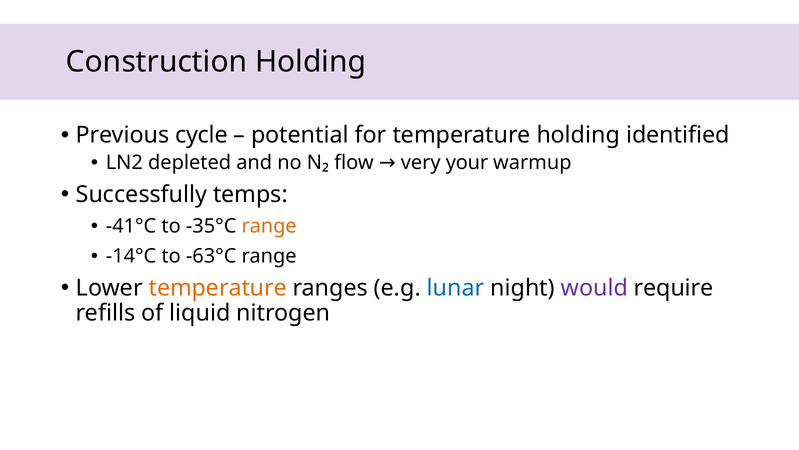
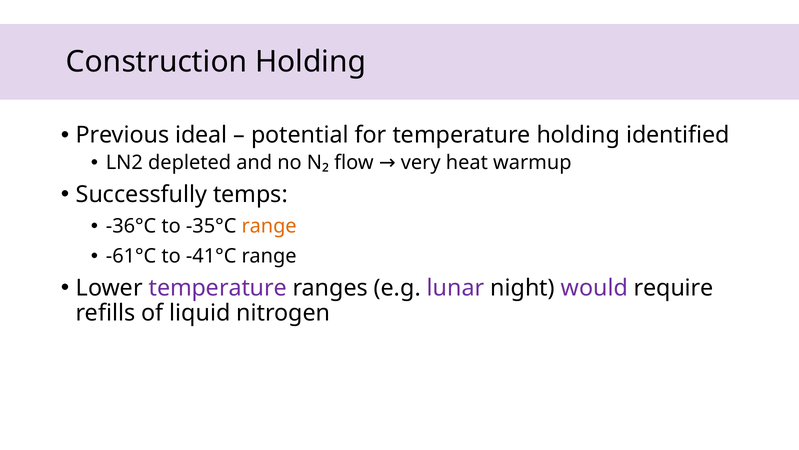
cycle: cycle -> ideal
your: your -> heat
-41°C: -41°C -> -36°C
-14°C: -14°C -> -61°C
-63°C: -63°C -> -41°C
temperature at (218, 288) colour: orange -> purple
lunar colour: blue -> purple
